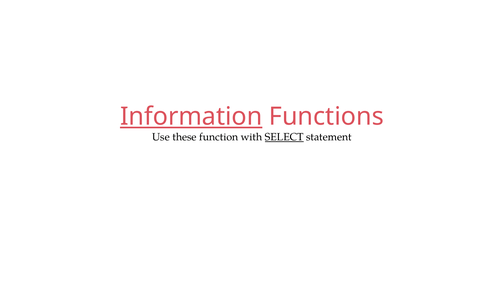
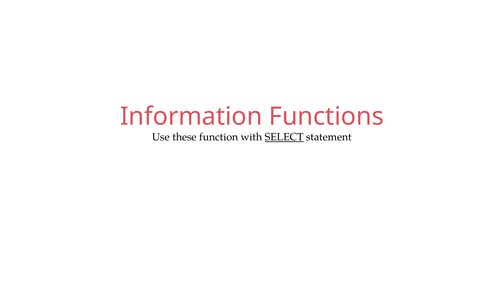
Information underline: present -> none
